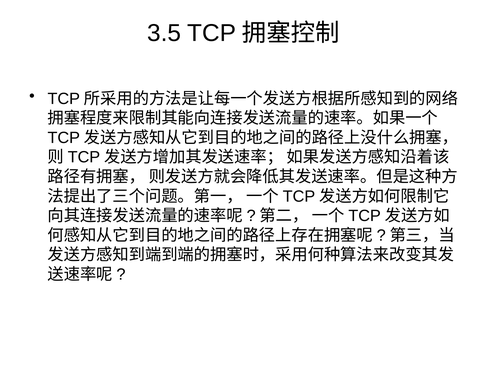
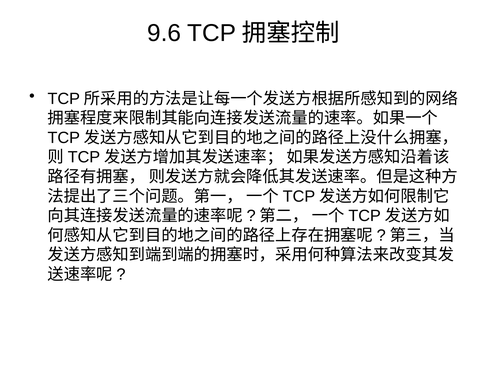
3.5: 3.5 -> 9.6
